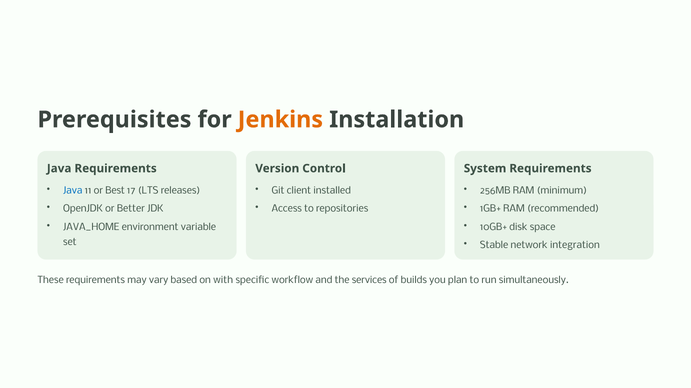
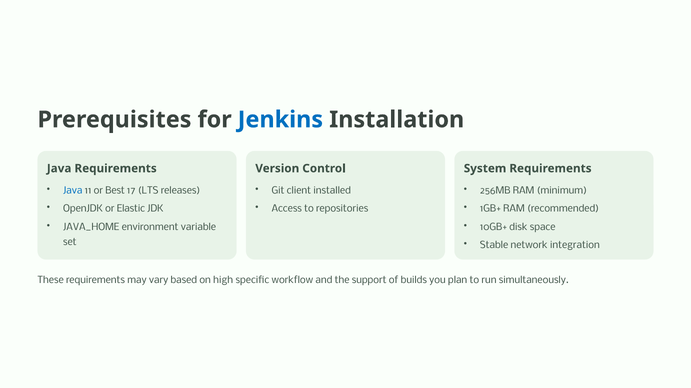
Jenkins colour: orange -> blue
Better: Better -> Elastic
with: with -> high
services: services -> support
